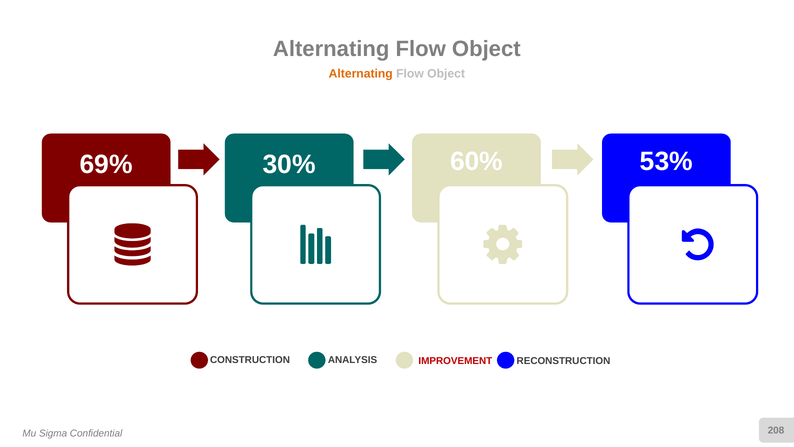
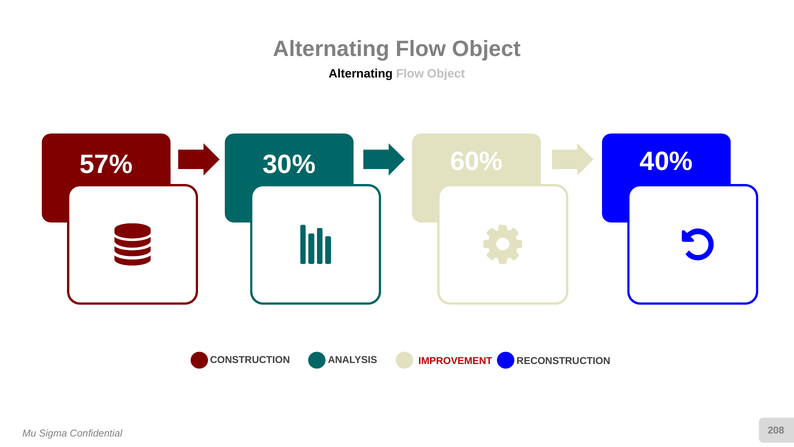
Alternating at (361, 74) colour: orange -> black
69%: 69% -> 57%
53%: 53% -> 40%
